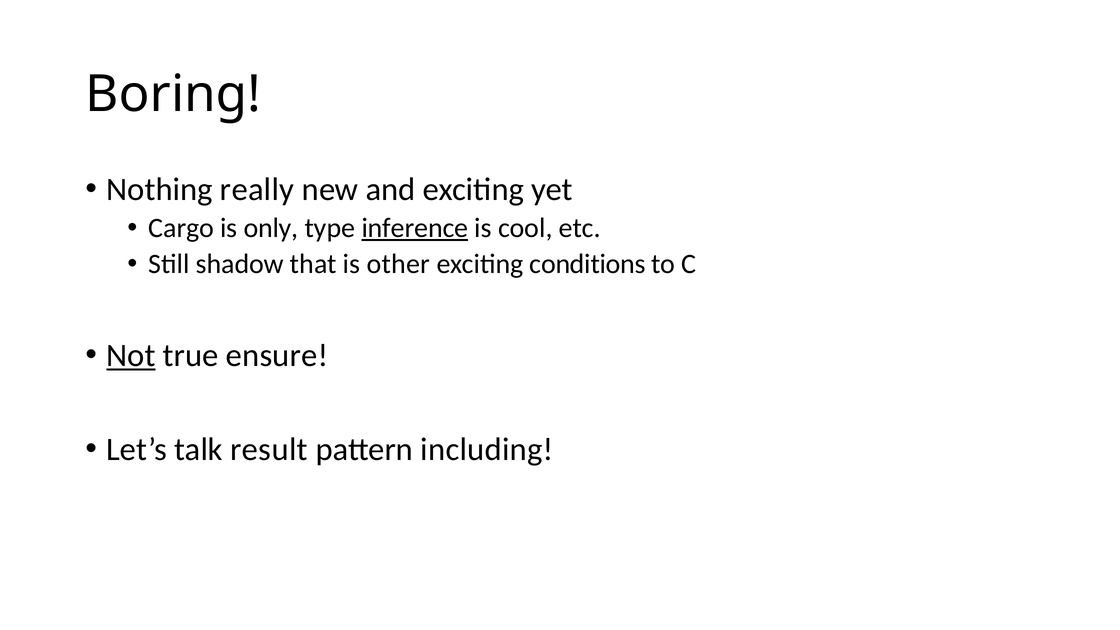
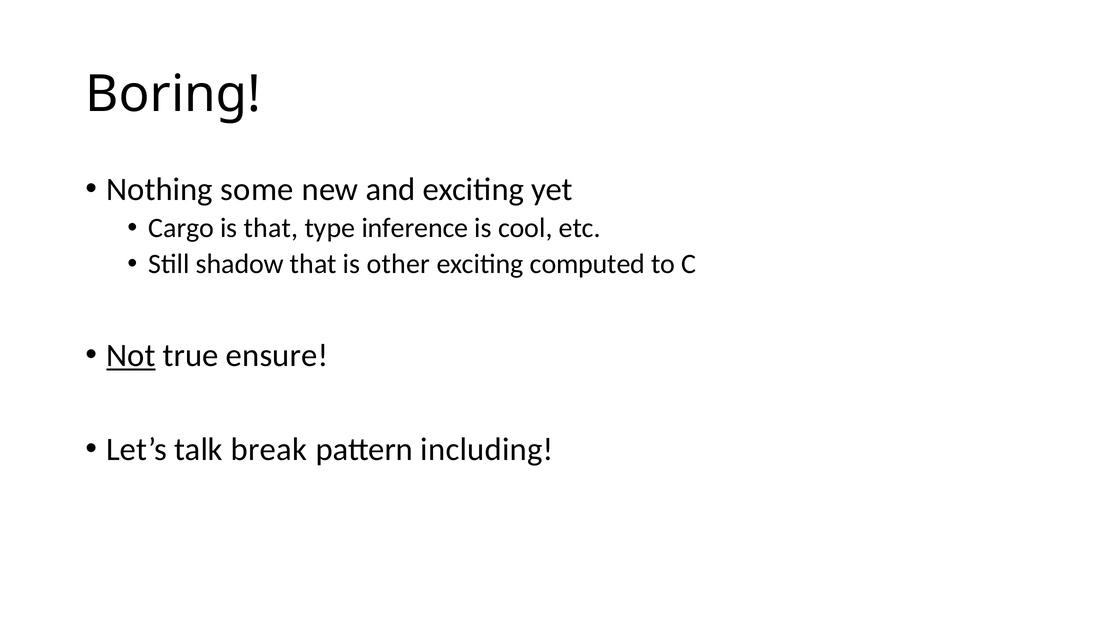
really: really -> some
is only: only -> that
inference underline: present -> none
conditions: conditions -> computed
result: result -> break
